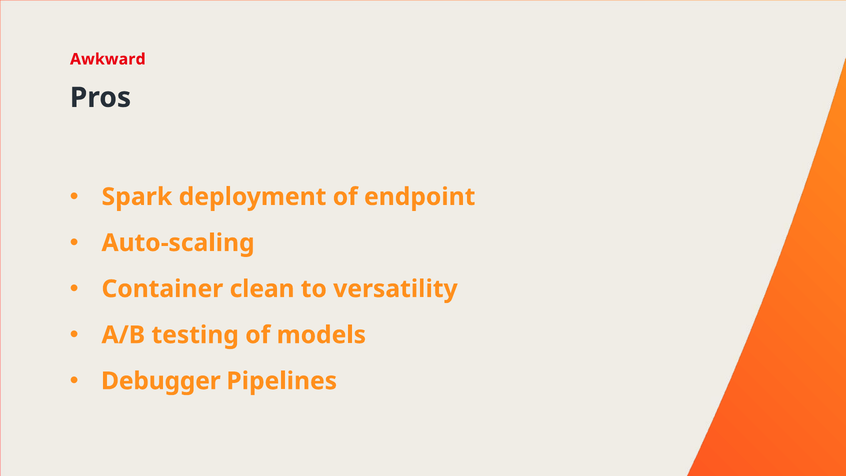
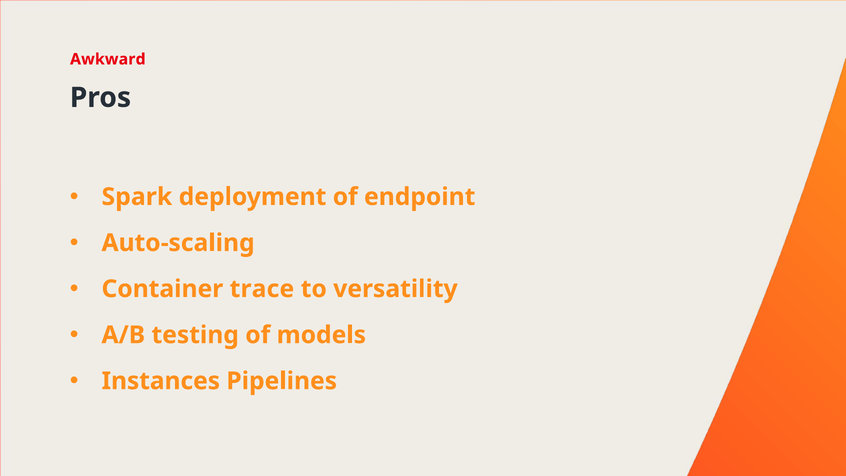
clean: clean -> trace
Debugger: Debugger -> Instances
